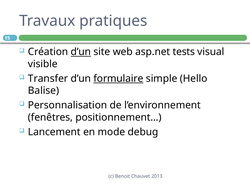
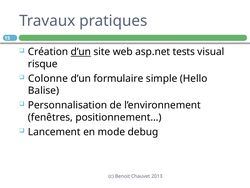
visible: visible -> risque
Transfer: Transfer -> Colonne
formulaire underline: present -> none
